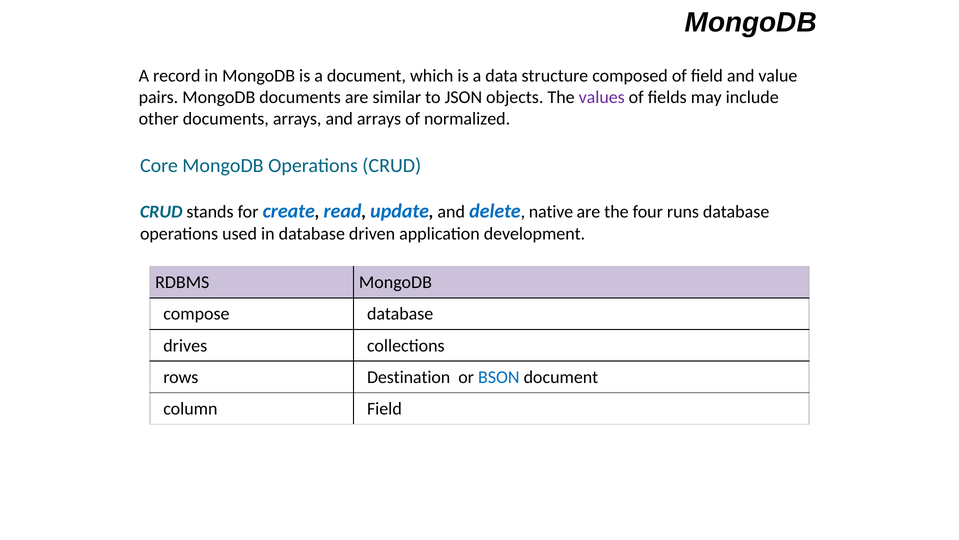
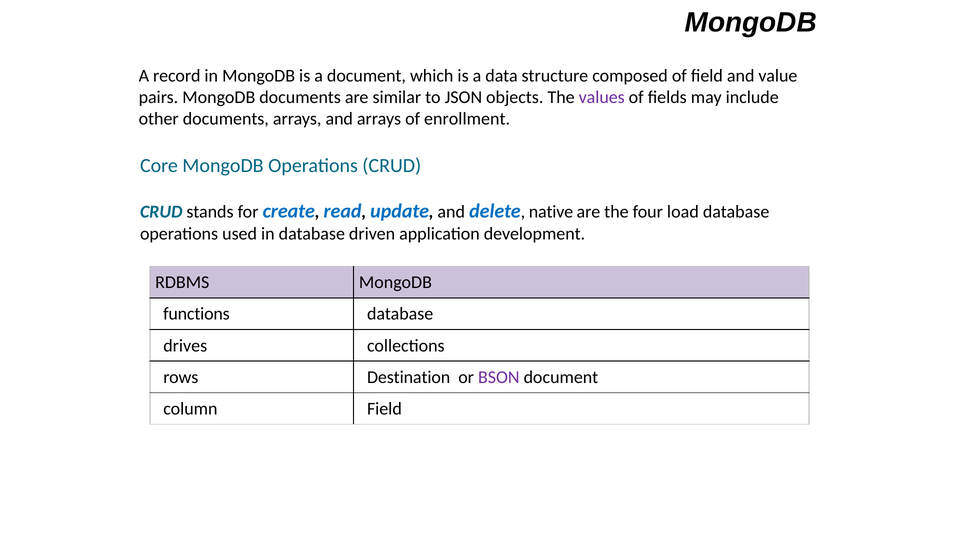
normalized: normalized -> enrollment
runs: runs -> load
compose: compose -> functions
BSON colour: blue -> purple
